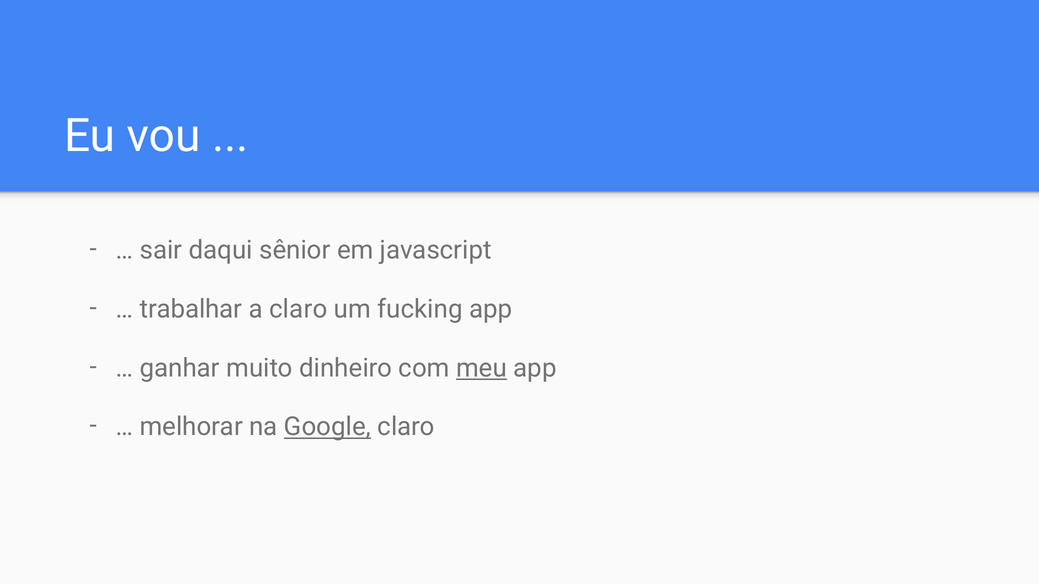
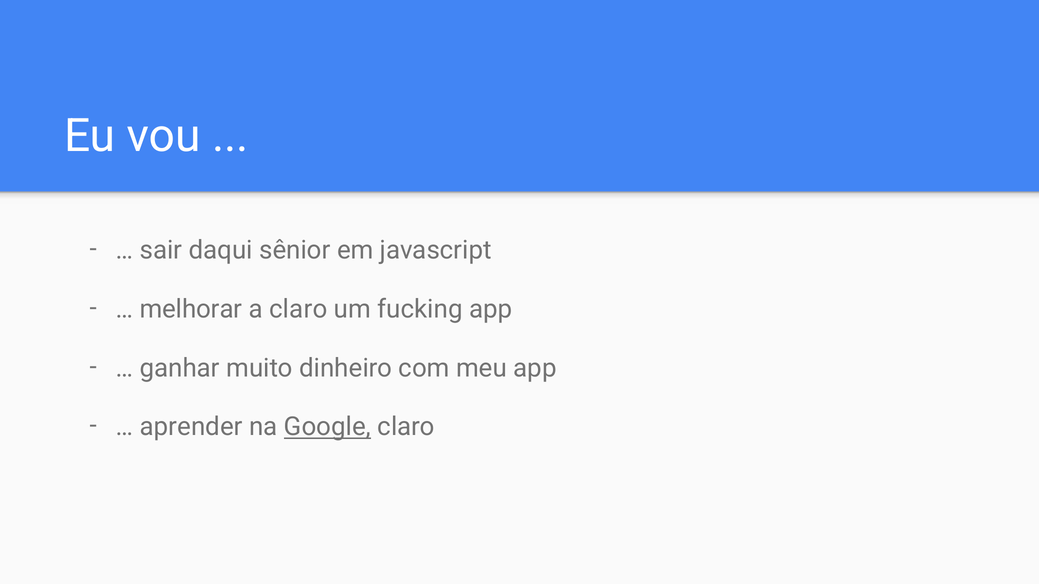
trabalhar: trabalhar -> melhorar
meu underline: present -> none
melhorar: melhorar -> aprender
